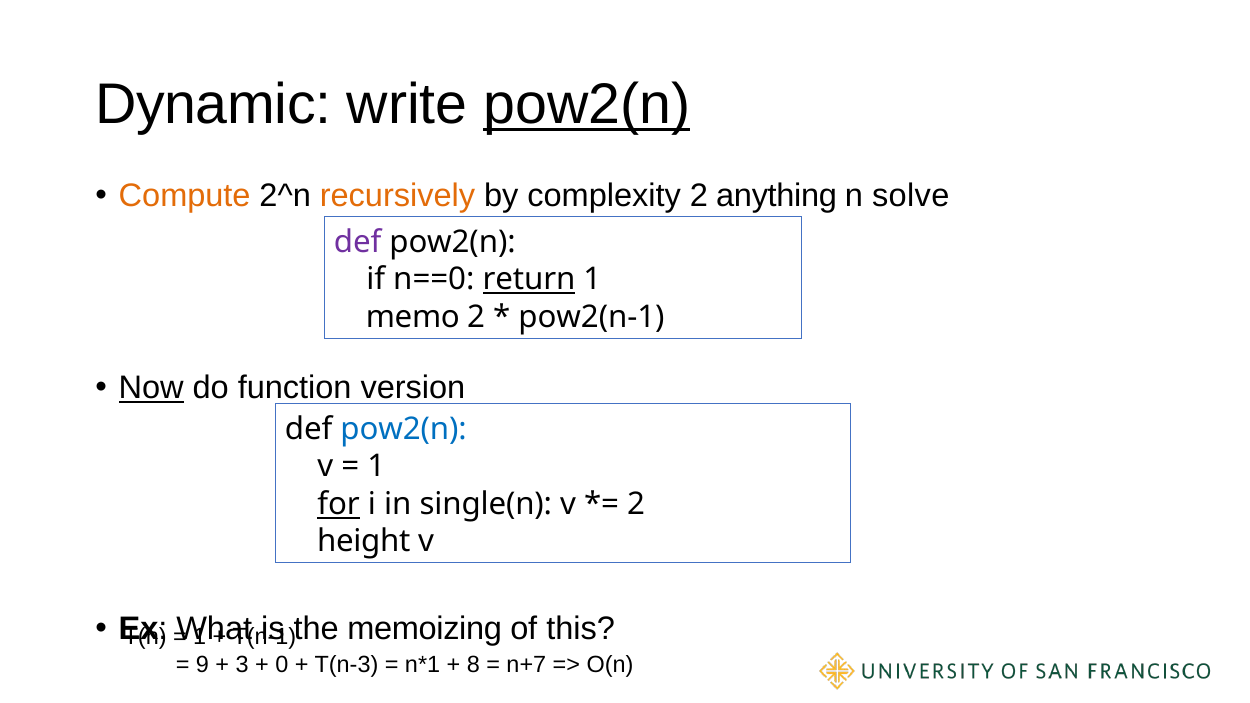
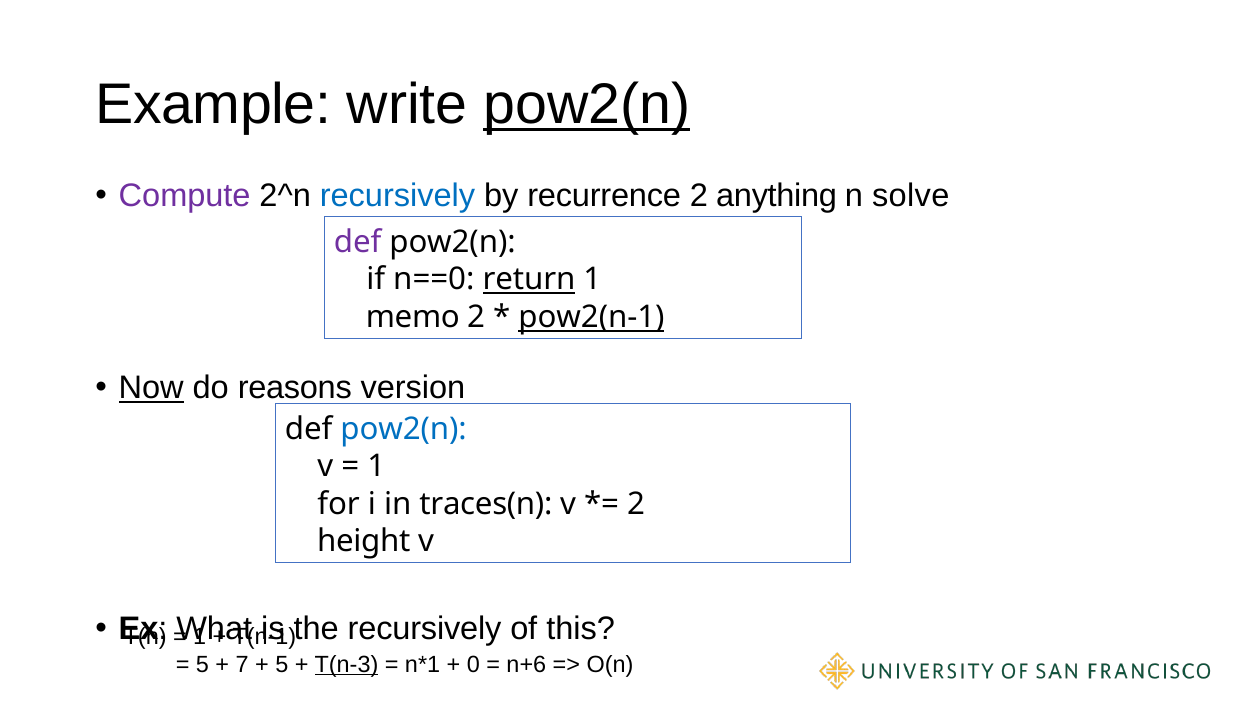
Dynamic: Dynamic -> Example
Compute colour: orange -> purple
recursively at (397, 195) colour: orange -> blue
complexity: complexity -> recurrence
pow2(n-1 underline: none -> present
function: function -> reasons
for underline: present -> none
single(n: single(n -> traces(n
the memoizing: memoizing -> recursively
9 at (202, 665): 9 -> 5
3: 3 -> 7
0 at (282, 665): 0 -> 5
T(n-3 underline: none -> present
8: 8 -> 0
n+7: n+7 -> n+6
